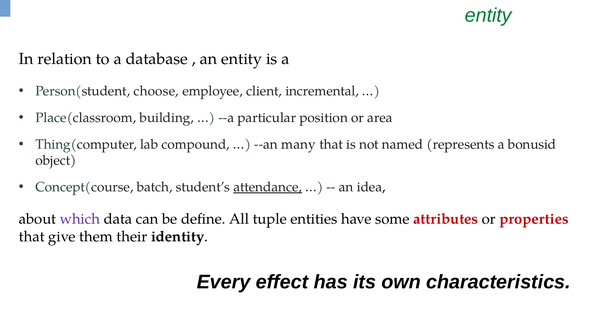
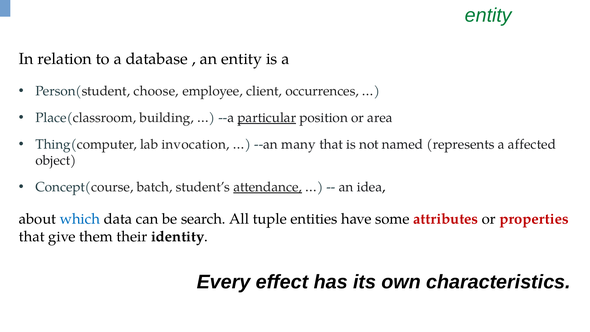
incremental: incremental -> occurrences
particular underline: none -> present
compound: compound -> invocation
bonusid: bonusid -> affected
which colour: purple -> blue
define: define -> search
